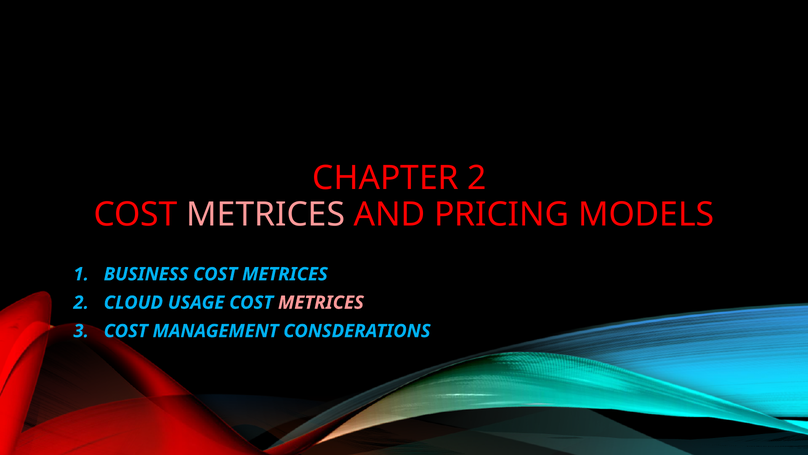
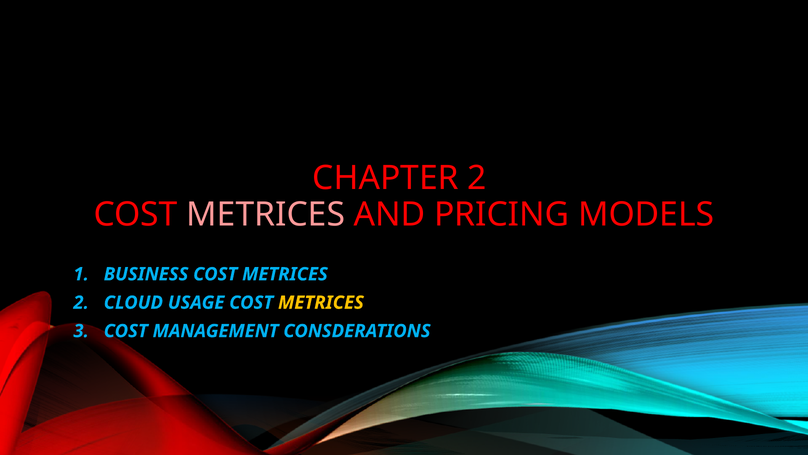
METRICES at (321, 302) colour: pink -> yellow
